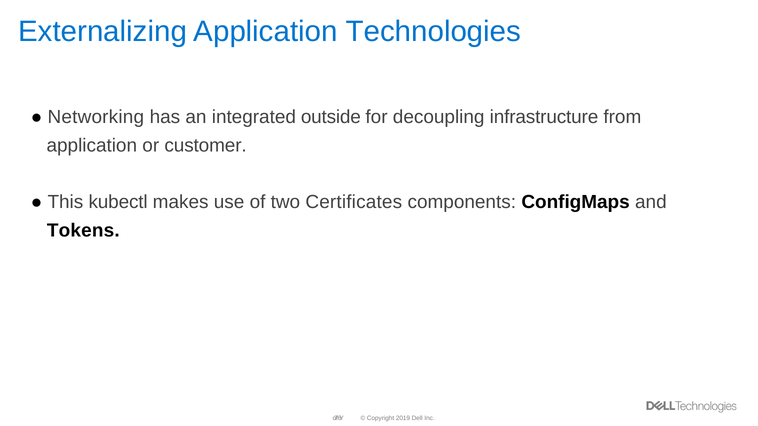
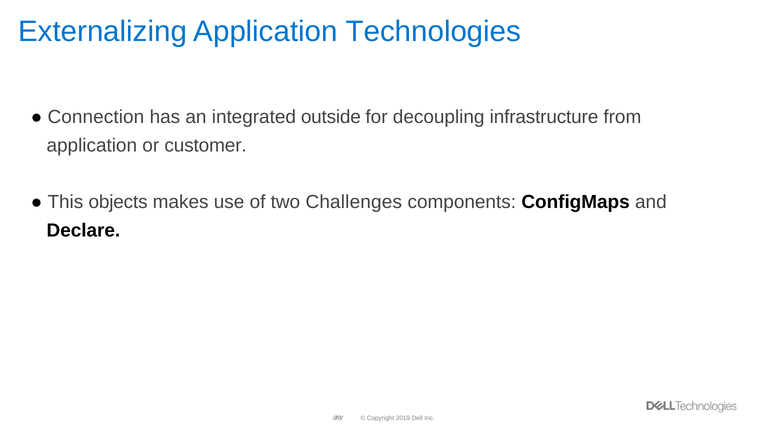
Networking: Networking -> Connection
kubectl: kubectl -> objects
Certificates: Certificates -> Challenges
Tokens: Tokens -> Declare
